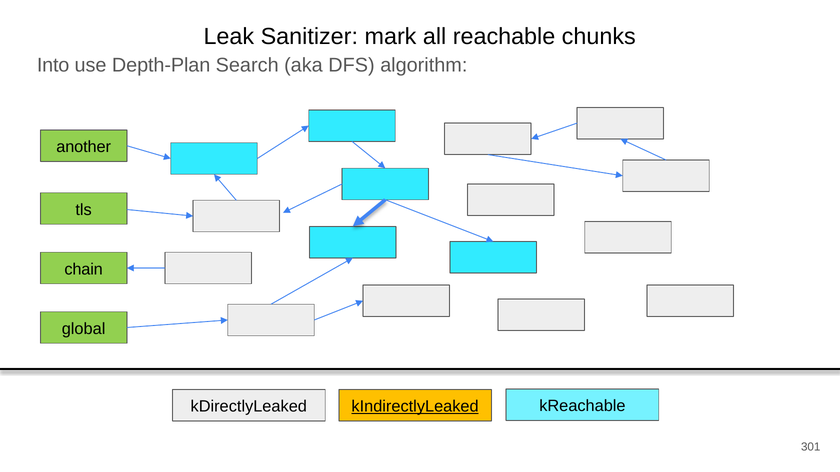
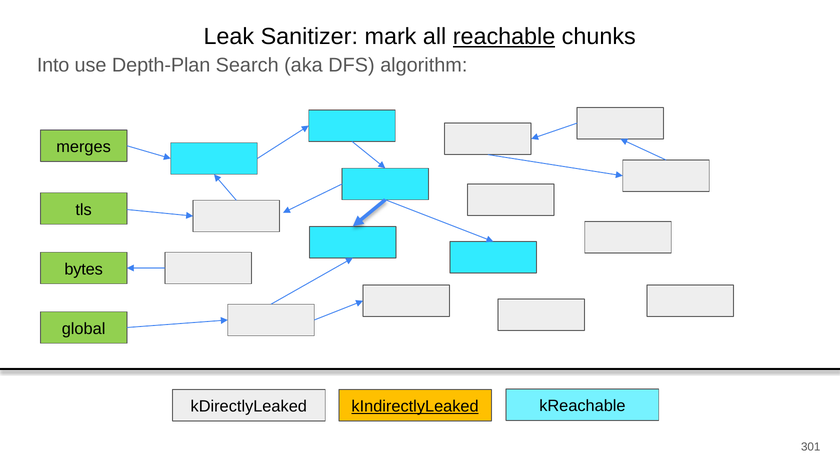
reachable underline: none -> present
another: another -> merges
chain: chain -> bytes
